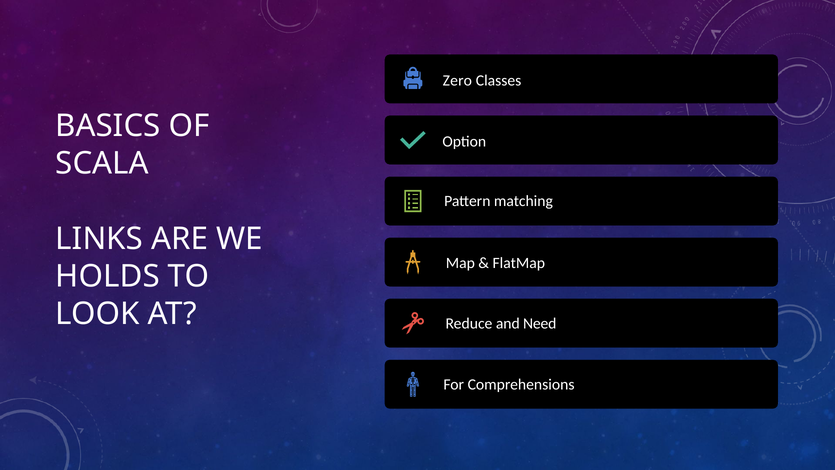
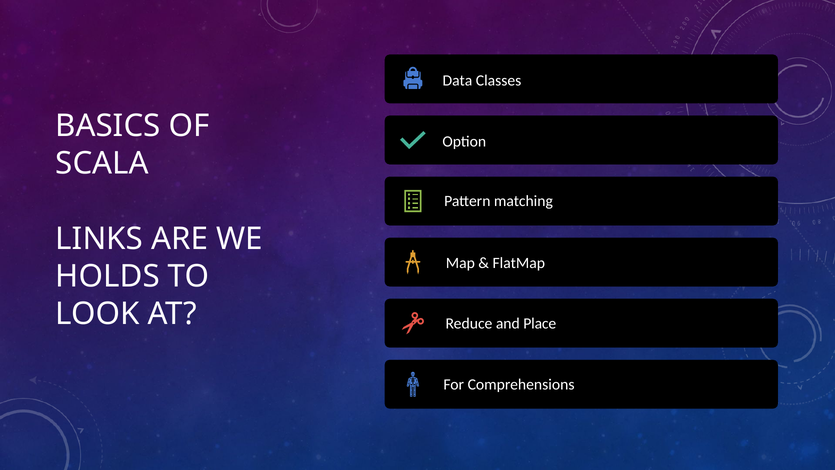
Zero: Zero -> Data
Need: Need -> Place
